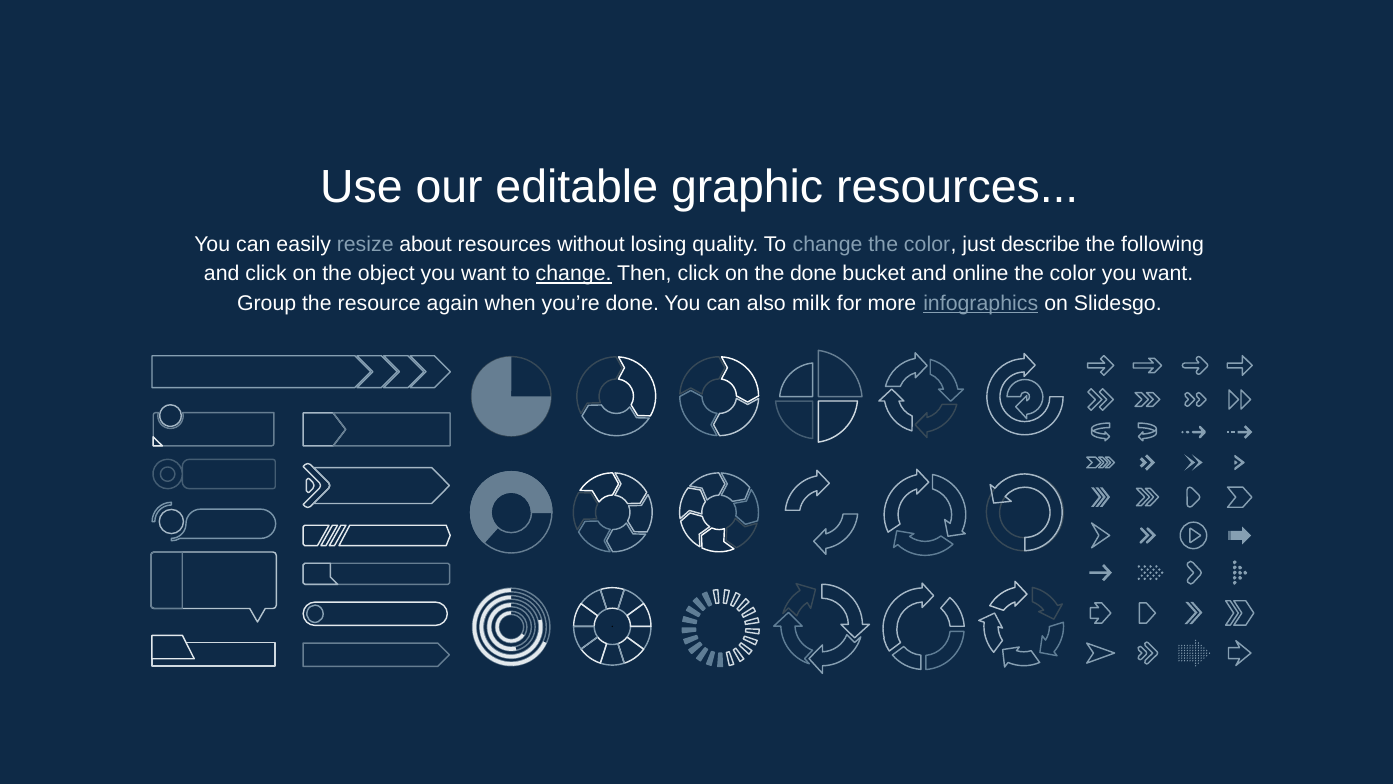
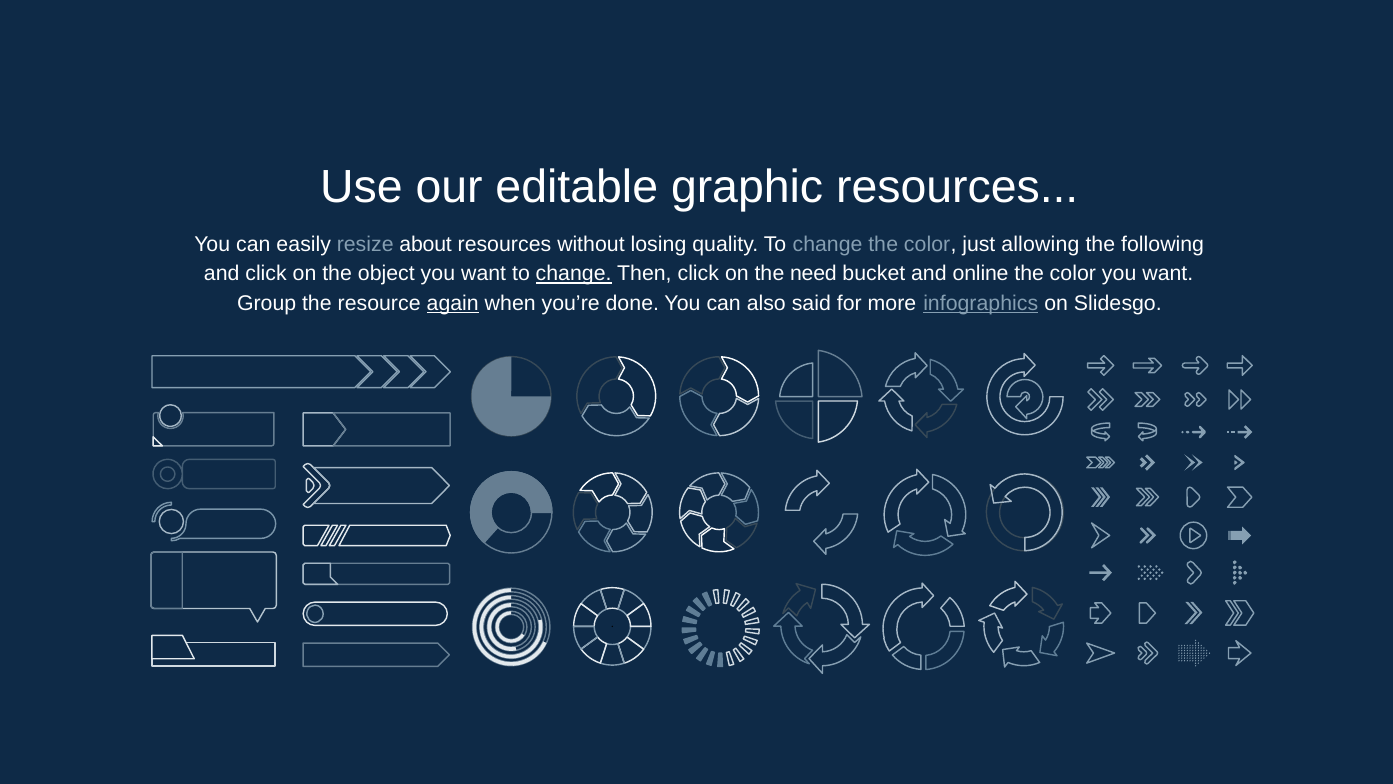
describe: describe -> allowing
the done: done -> need
again underline: none -> present
milk: milk -> said
